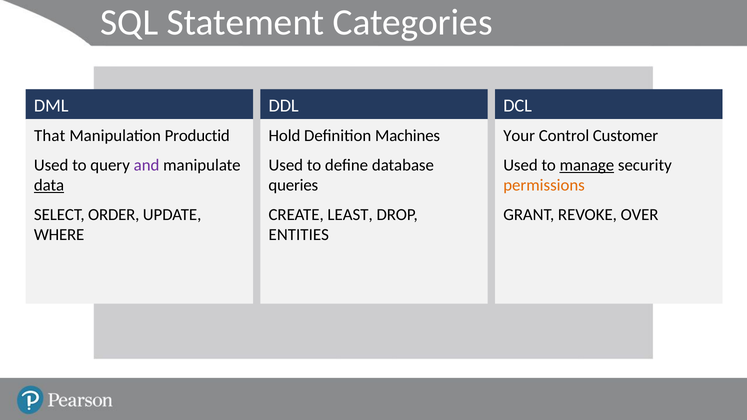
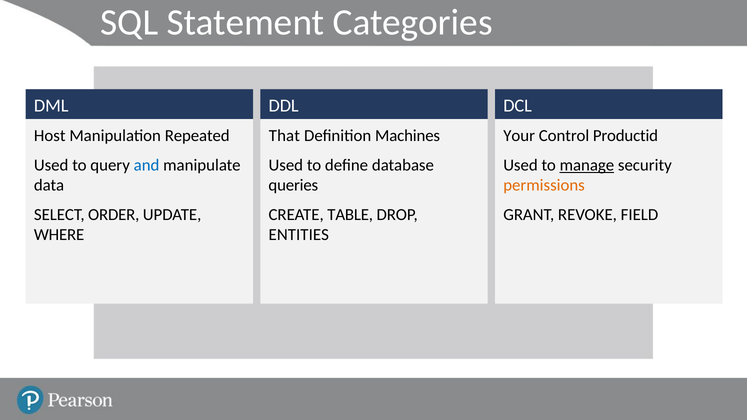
That: That -> Host
Productid: Productid -> Repeated
Hold: Hold -> That
Customer: Customer -> Productid
and colour: purple -> blue
data underline: present -> none
LEAST: LEAST -> TABLE
OVER: OVER -> FIELD
